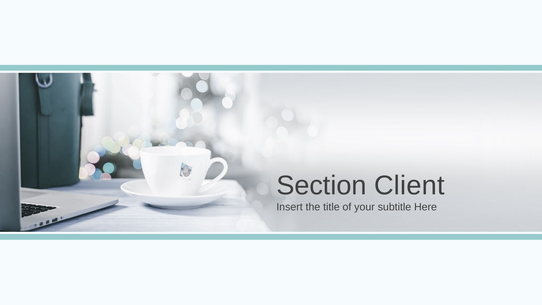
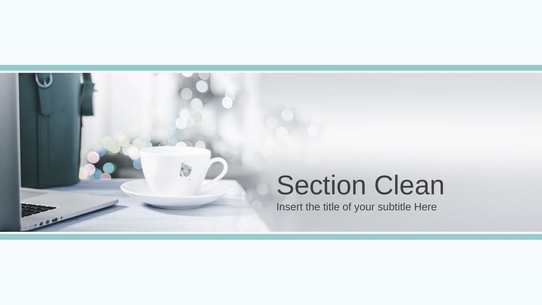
Client: Client -> Clean
